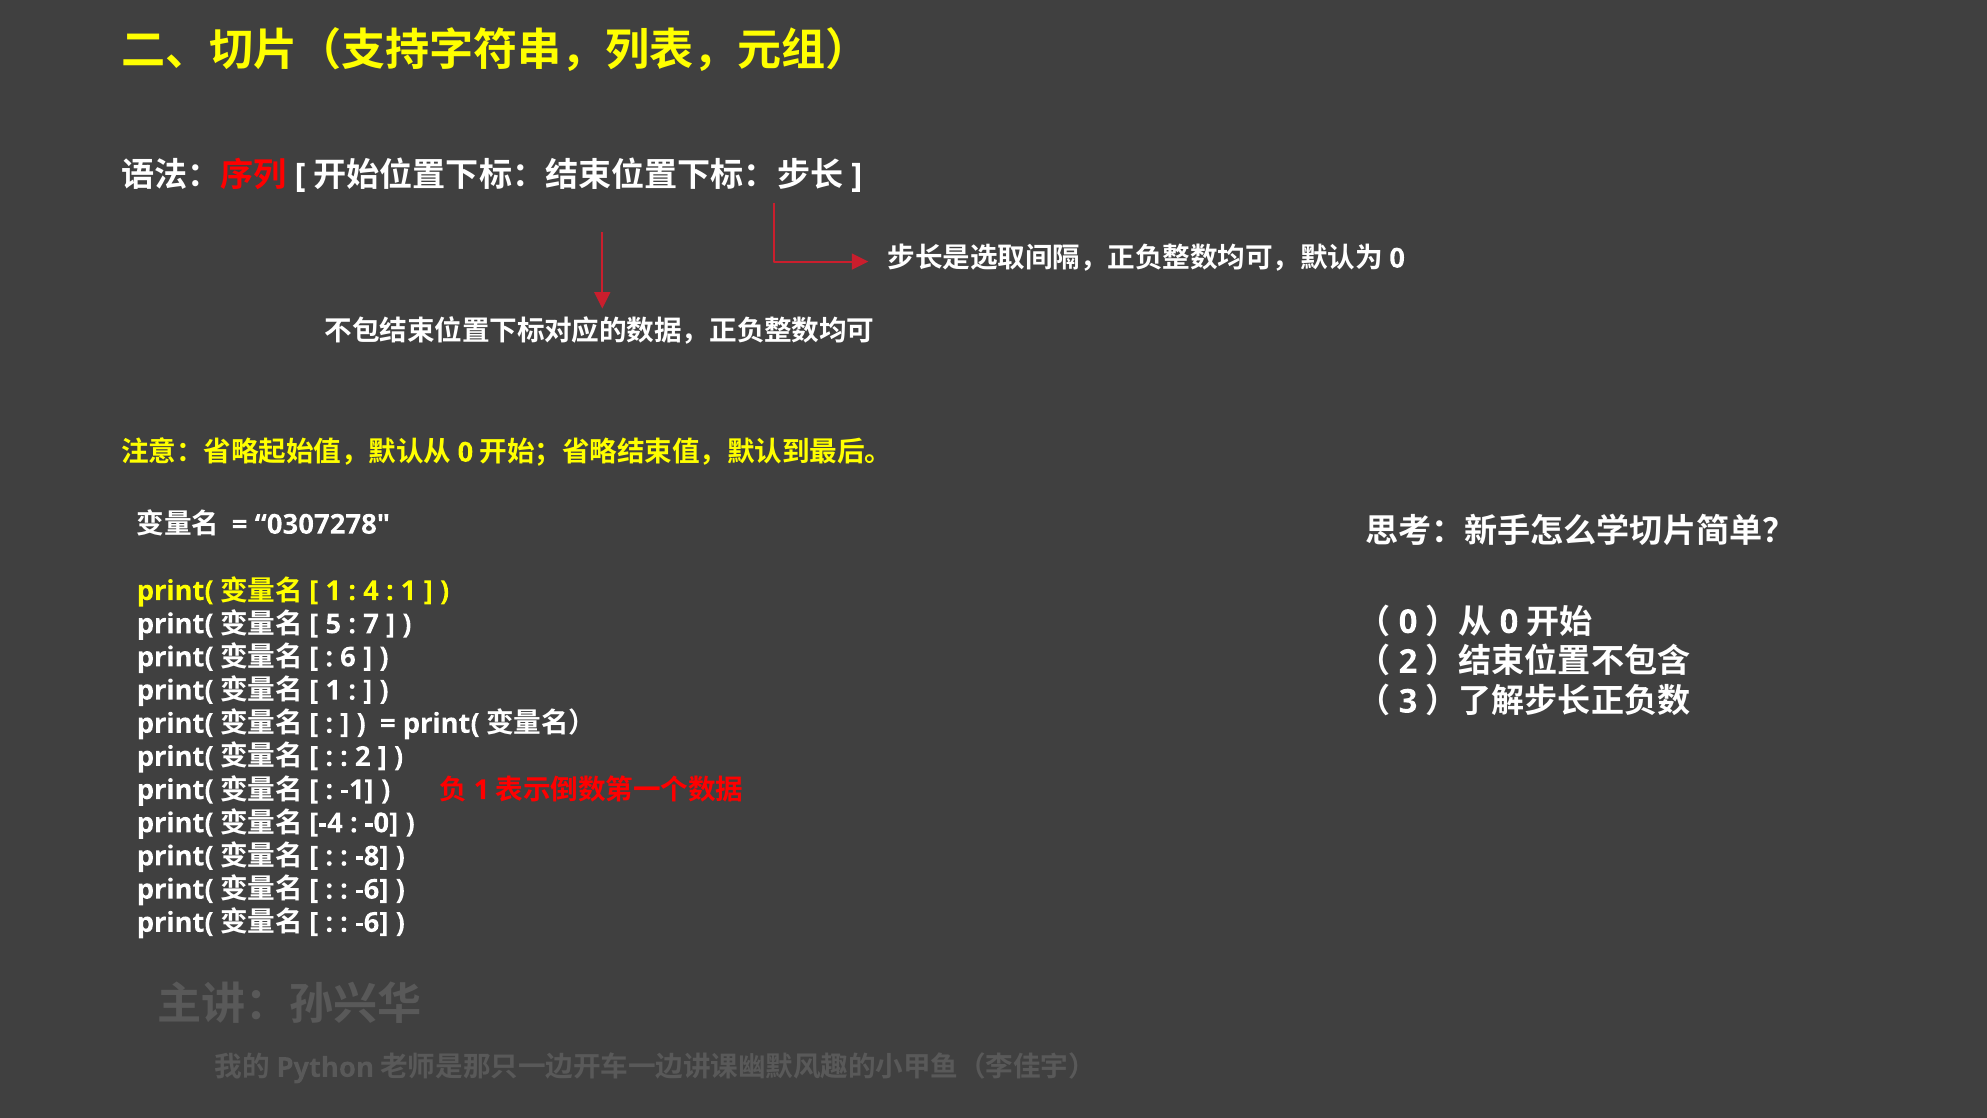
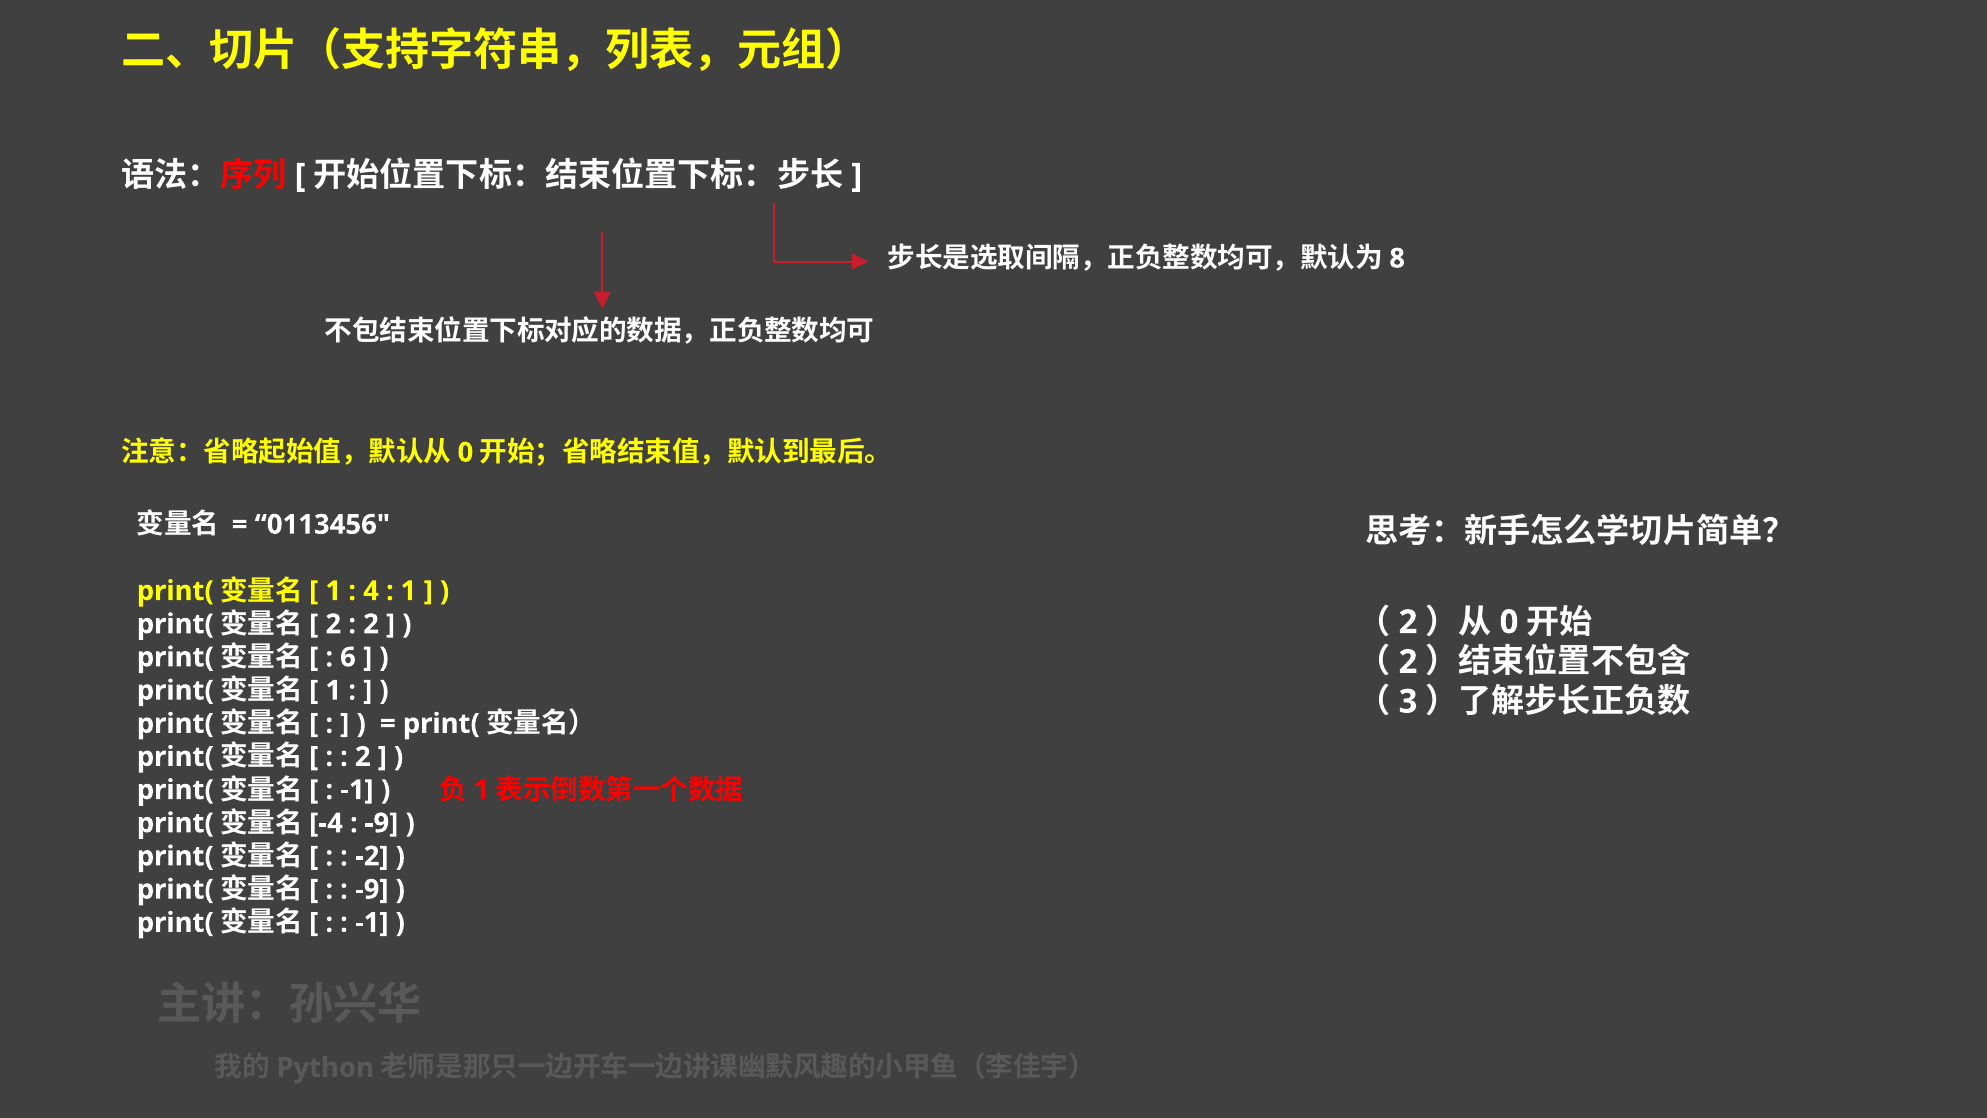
0 at (1397, 258): 0 -> 8
0307278: 0307278 -> 0113456
0 at (1408, 622): 0 -> 2
5 at (333, 624): 5 -> 2
7 at (371, 624): 7 -> 2
-0 at (381, 823): -0 -> -9
-8: -8 -> -2
-6 at (372, 889): -6 -> -9
-6 at (372, 923): -6 -> -1
